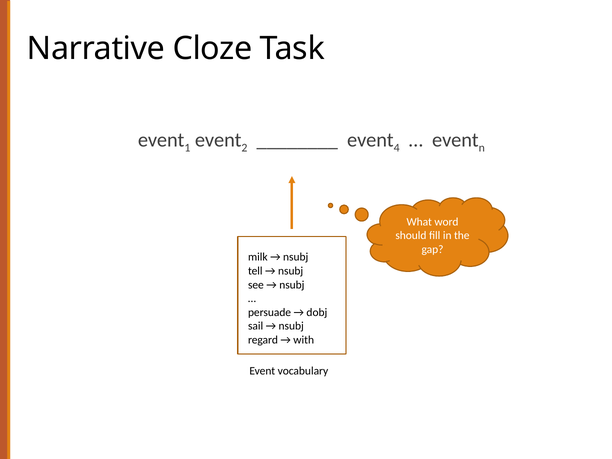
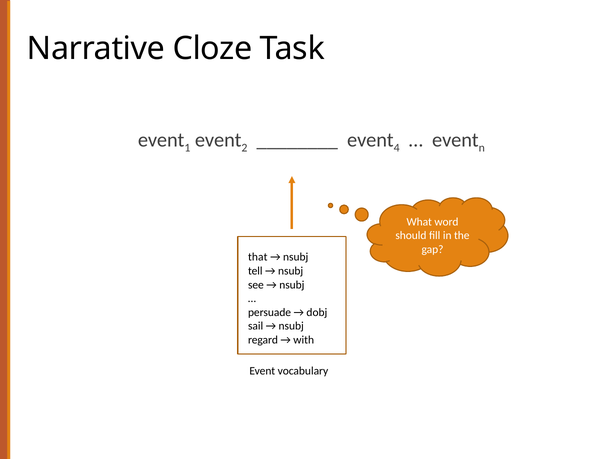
milk: milk -> that
